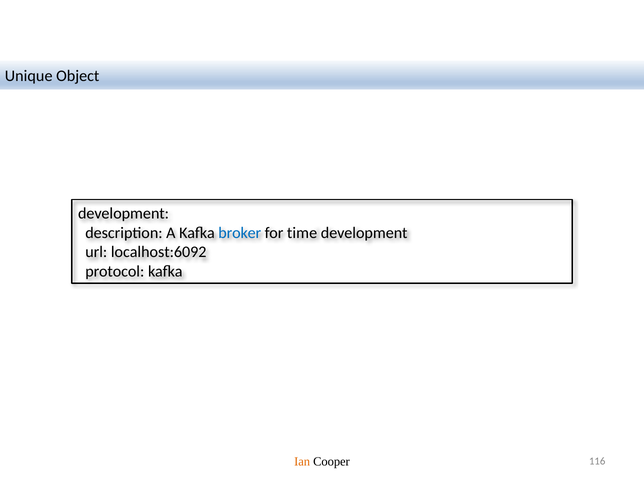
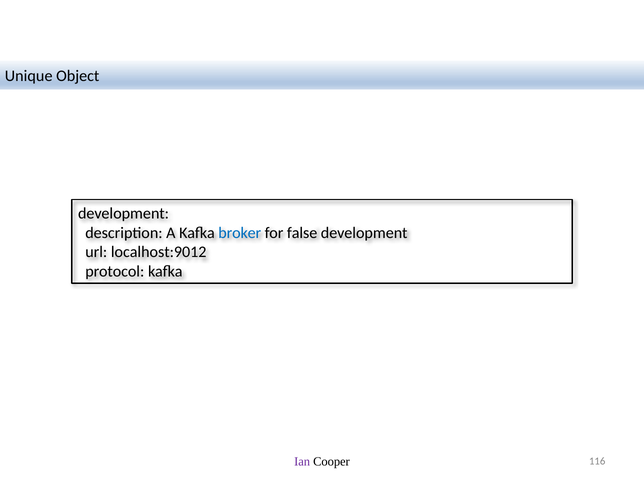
time: time -> false
localhost:6092: localhost:6092 -> localhost:9012
Ian colour: orange -> purple
